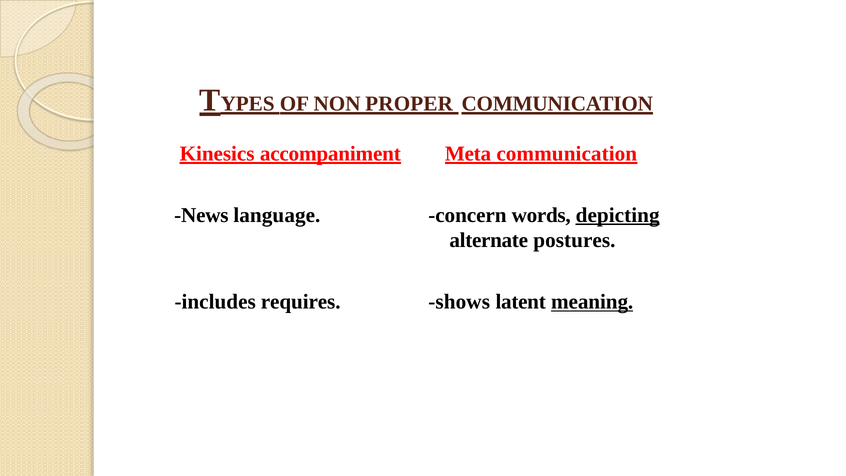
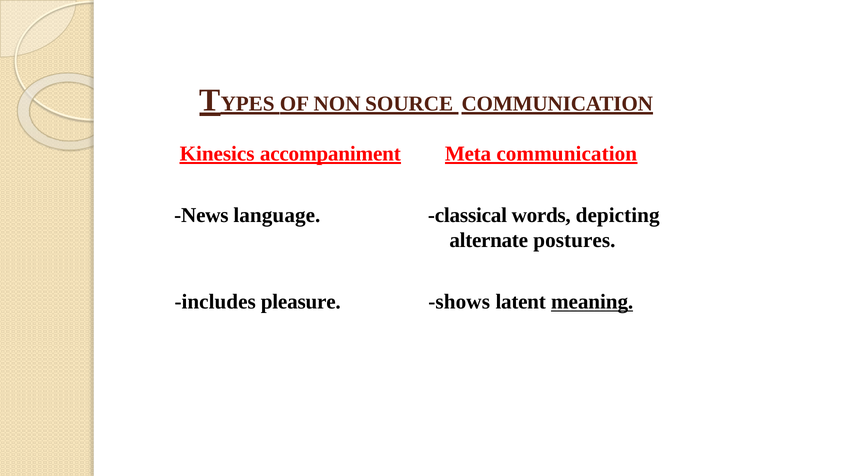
PROPER: PROPER -> SOURCE
concern: concern -> classical
depicting underline: present -> none
requires: requires -> pleasure
